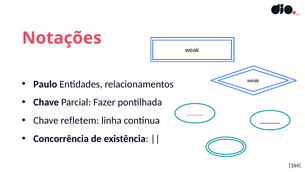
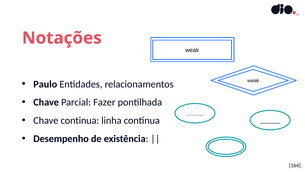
Chave refletem: refletem -> continua
Concorrência: Concorrência -> Desempenho
